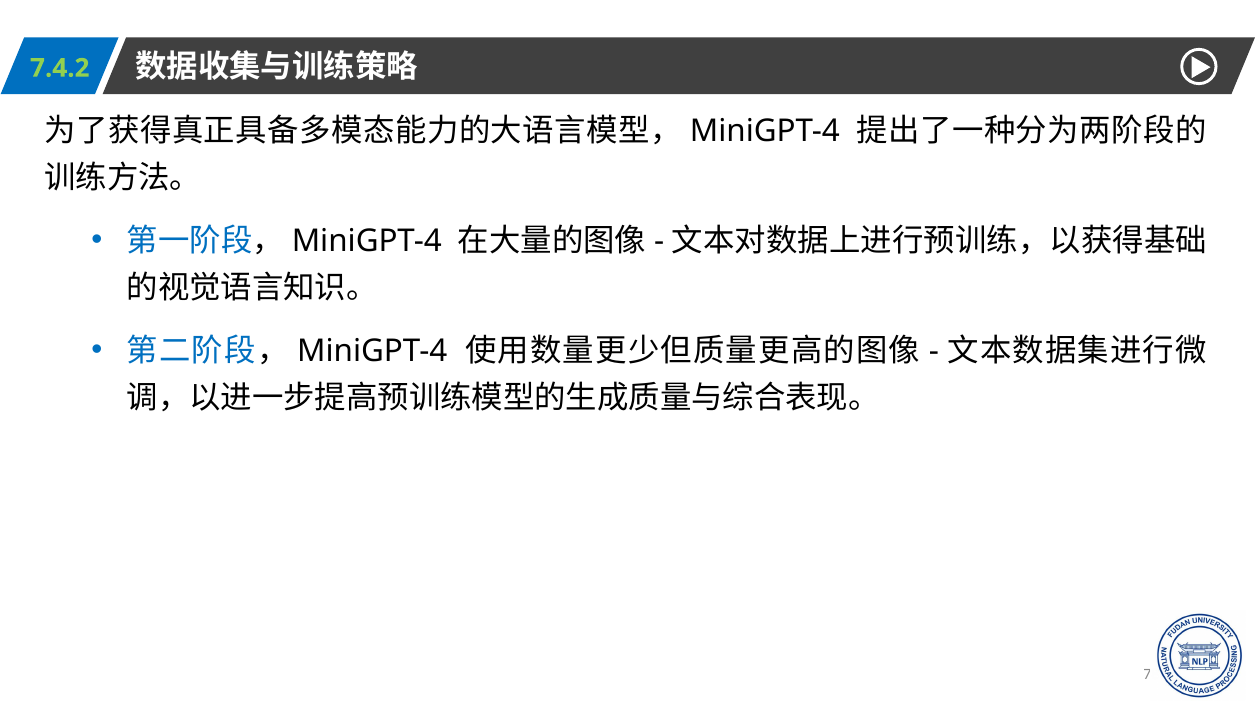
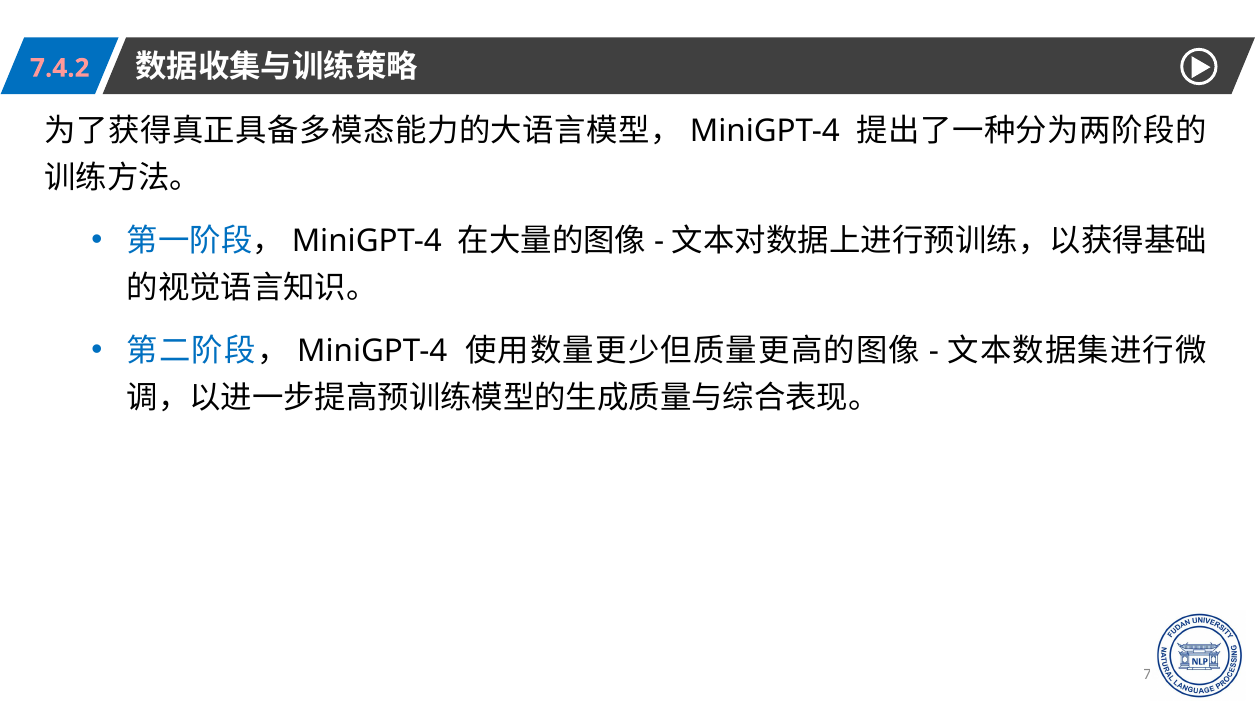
7.4.2 colour: light green -> pink
